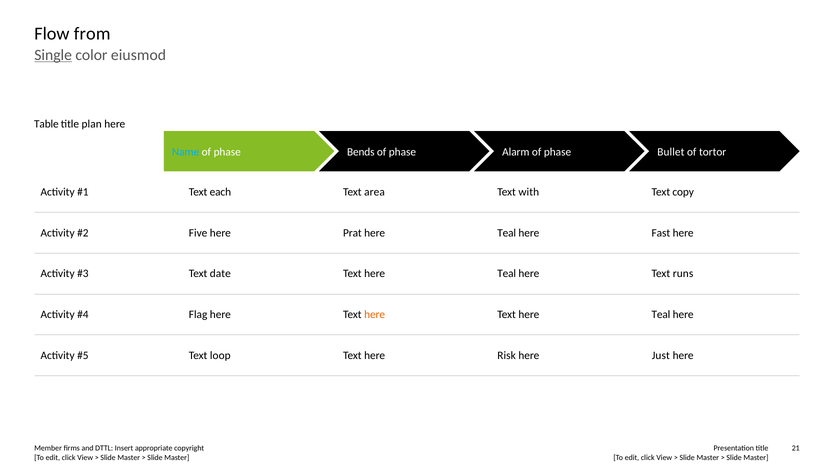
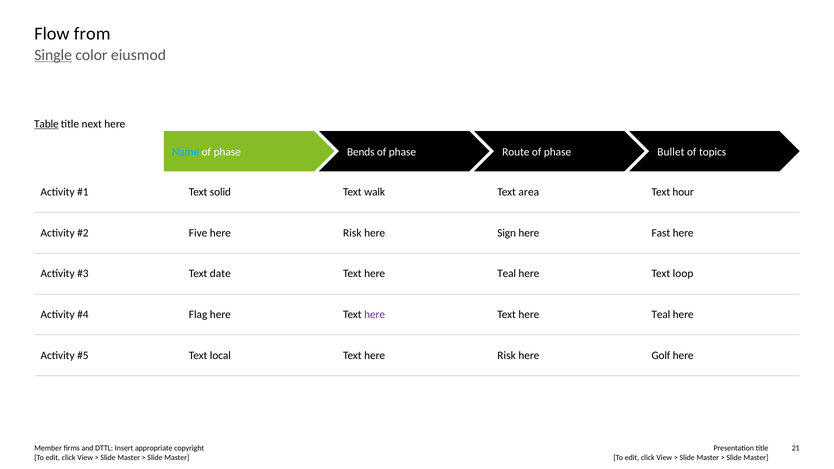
Table underline: none -> present
plan: plan -> next
Alarm: Alarm -> Route
tortor: tortor -> topics
each: each -> solid
area: area -> walk
with: with -> area
copy: copy -> hour
Prat at (352, 233): Prat -> Risk
Teal at (507, 233): Teal -> Sign
runs: runs -> loop
here at (375, 315) colour: orange -> purple
loop: loop -> local
Just: Just -> Golf
